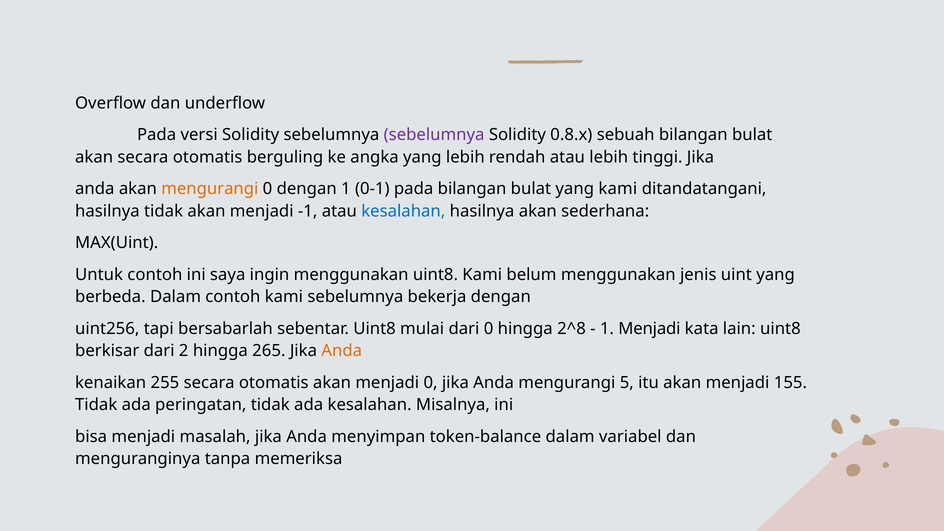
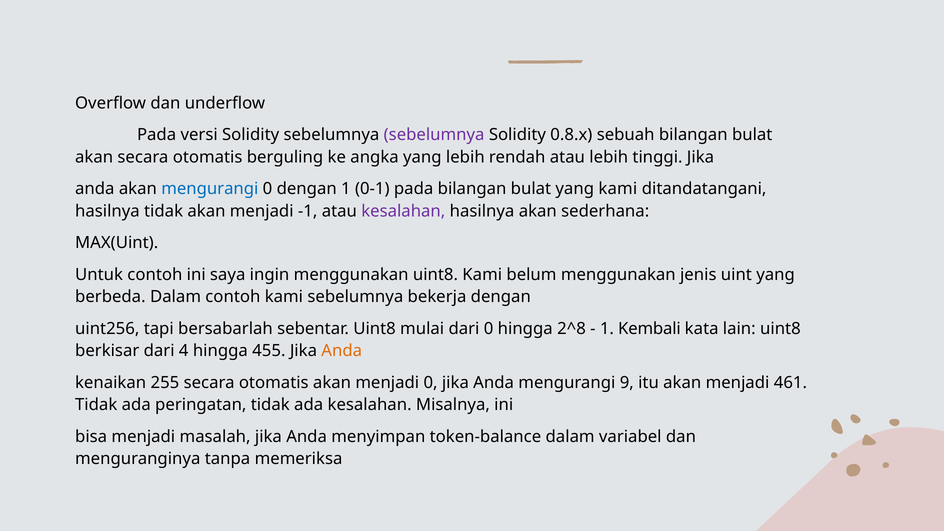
mengurangi at (210, 189) colour: orange -> blue
kesalahan at (403, 211) colour: blue -> purple
1 Menjadi: Menjadi -> Kembali
2: 2 -> 4
265: 265 -> 455
5: 5 -> 9
155: 155 -> 461
